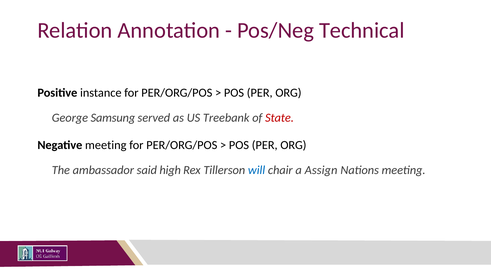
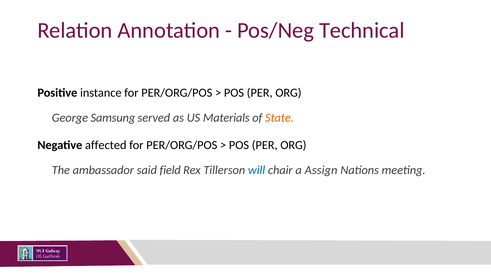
Treebank: Treebank -> Materials
State colour: red -> orange
Negative meeting: meeting -> affected
high: high -> field
